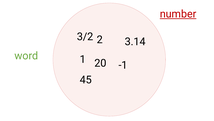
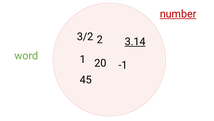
3.14 underline: none -> present
